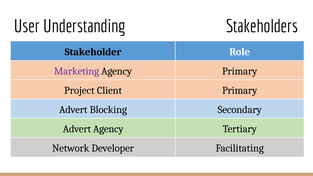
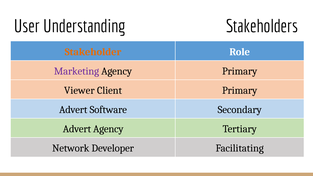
Stakeholder colour: black -> orange
Project: Project -> Viewer
Blocking: Blocking -> Software
